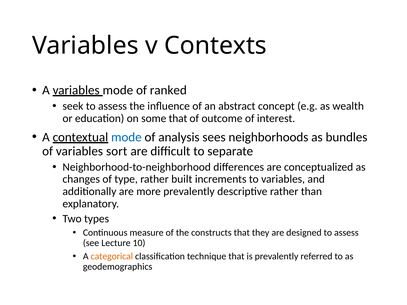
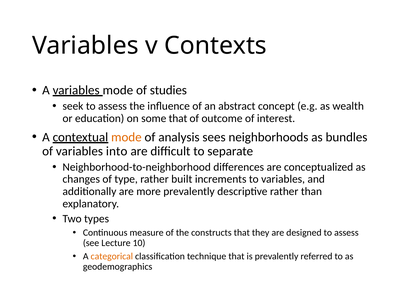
ranked: ranked -> studies
mode at (126, 137) colour: blue -> orange
sort: sort -> into
